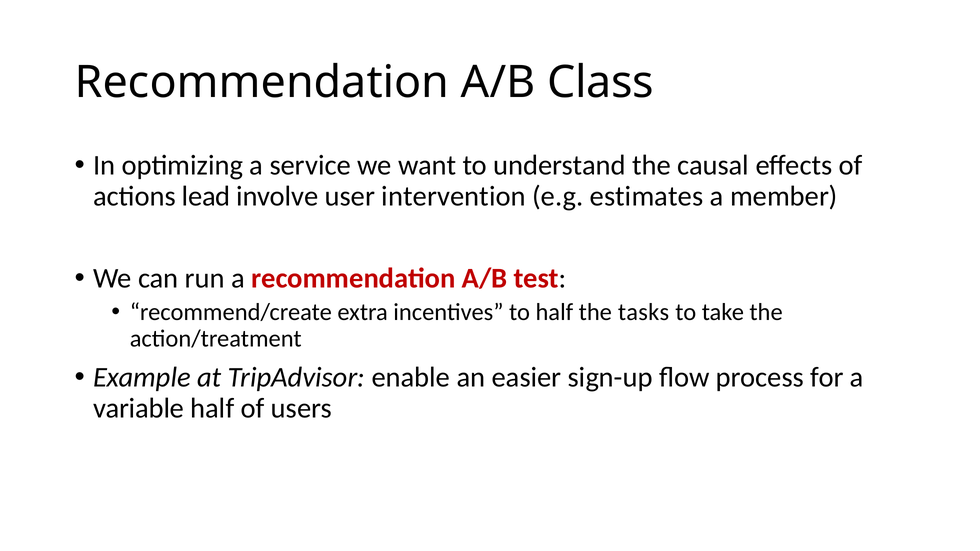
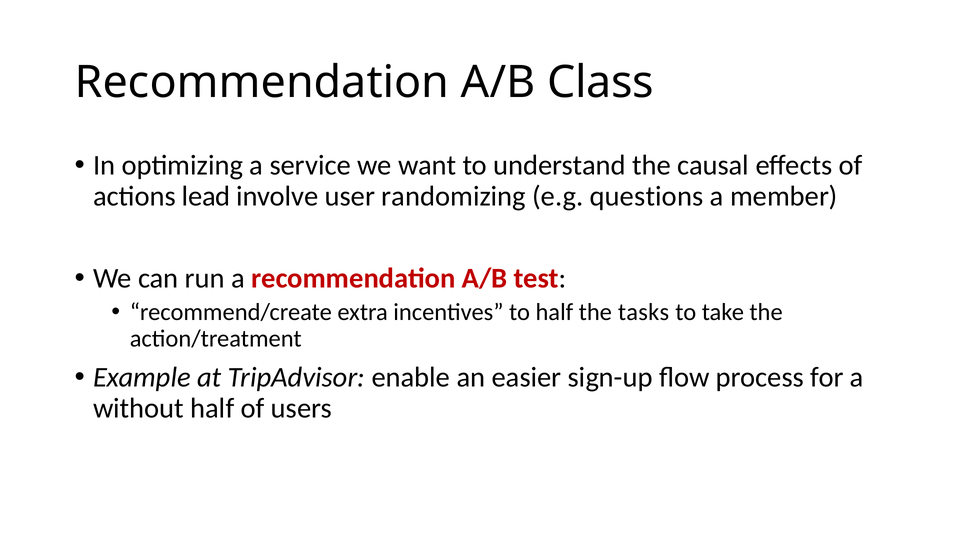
intervention: intervention -> randomizing
estimates: estimates -> questions
variable: variable -> without
